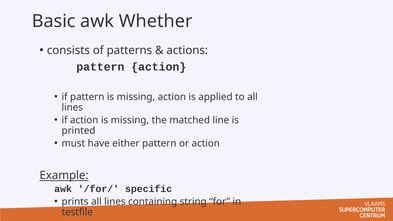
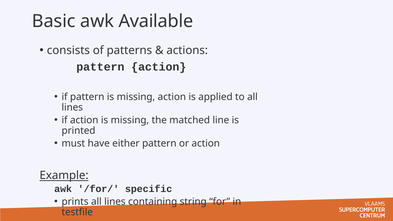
Whether: Whether -> Available
